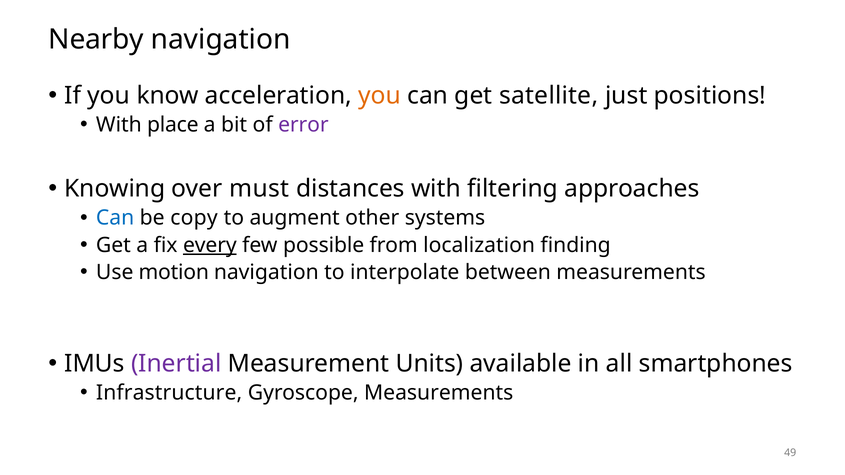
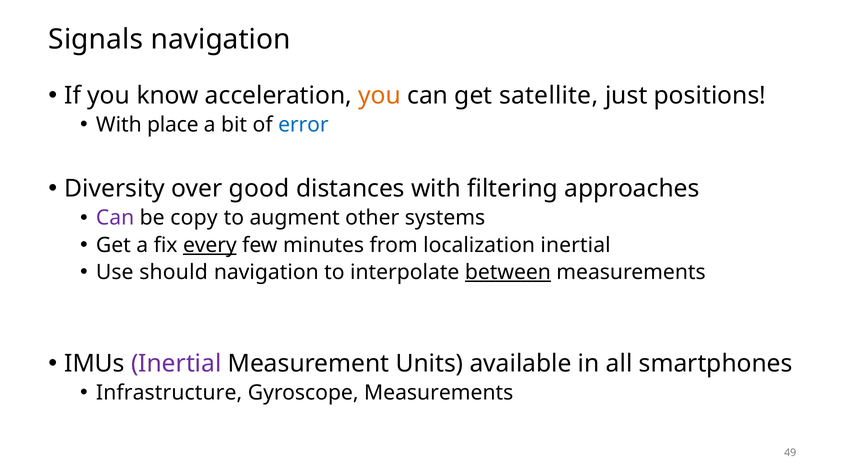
Nearby: Nearby -> Signals
error colour: purple -> blue
Knowing: Knowing -> Diversity
must: must -> good
Can at (115, 218) colour: blue -> purple
possible: possible -> minutes
localization finding: finding -> inertial
motion: motion -> should
between underline: none -> present
